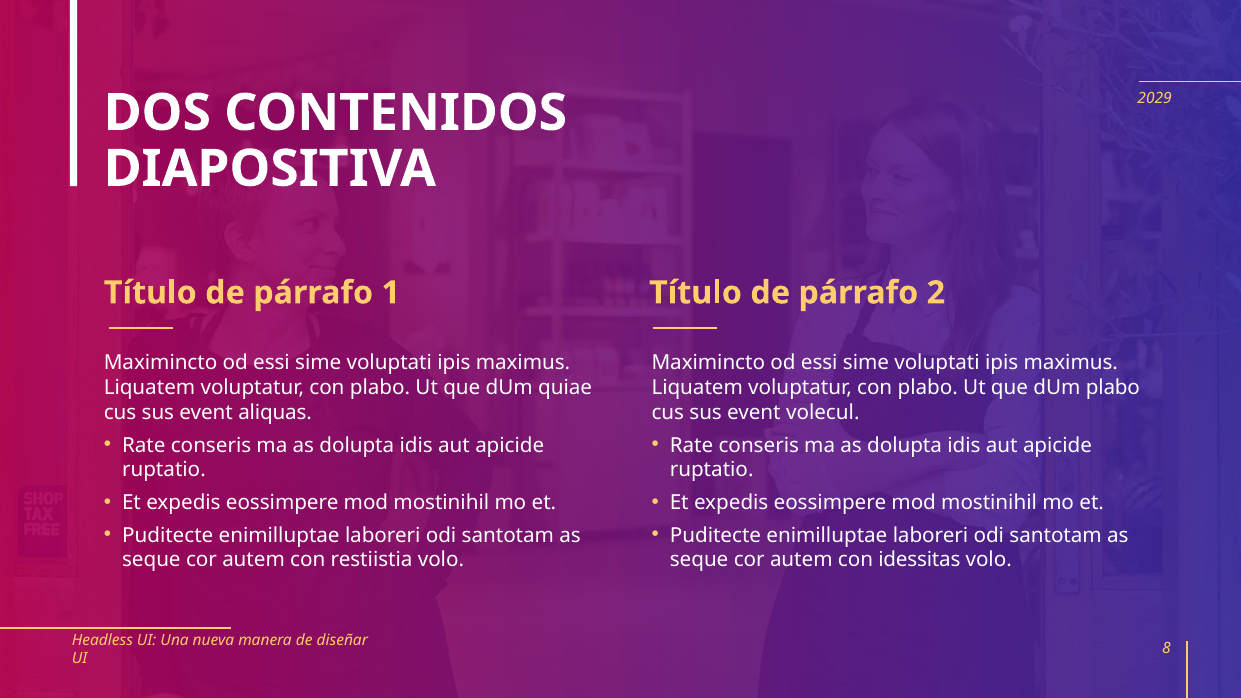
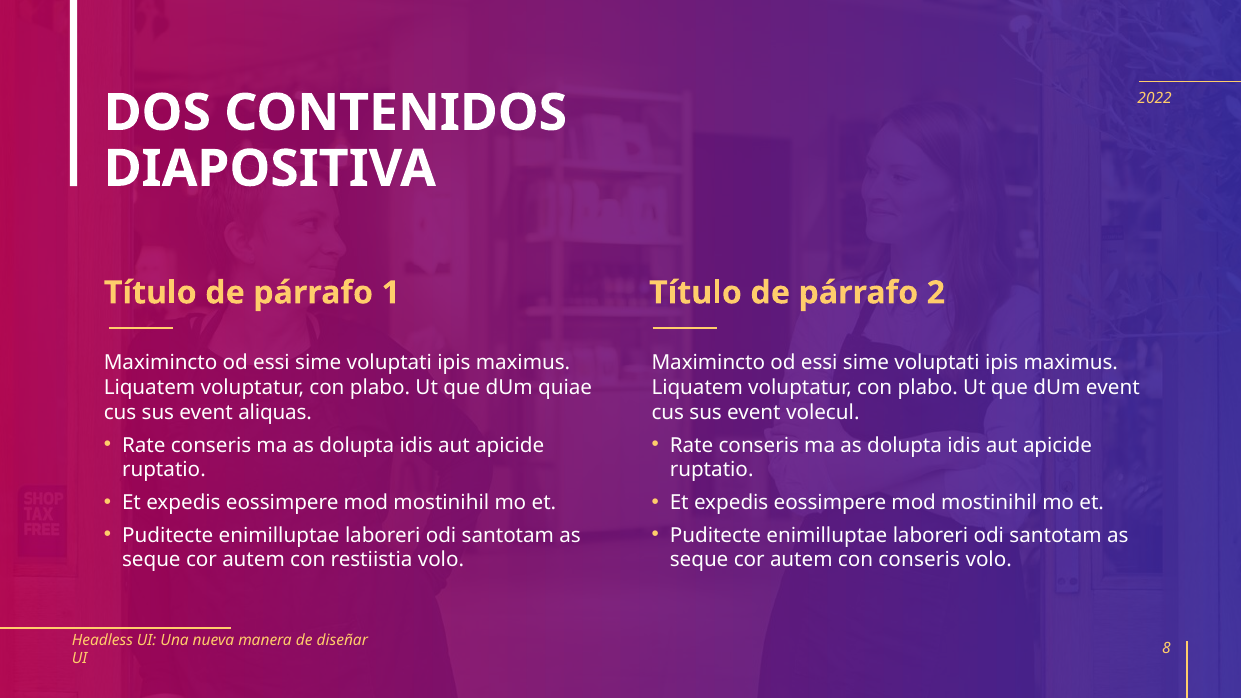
2029: 2029 -> 2022
dUm plabo: plabo -> event
con idessitas: idessitas -> conseris
